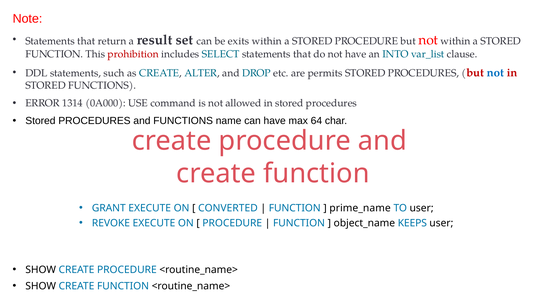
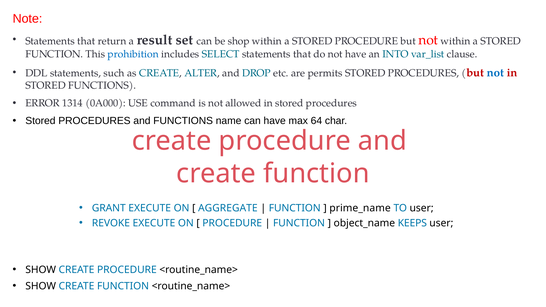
exits: exits -> shop
prohibition colour: red -> blue
CONVERTED: CONVERTED -> AGGREGATE
